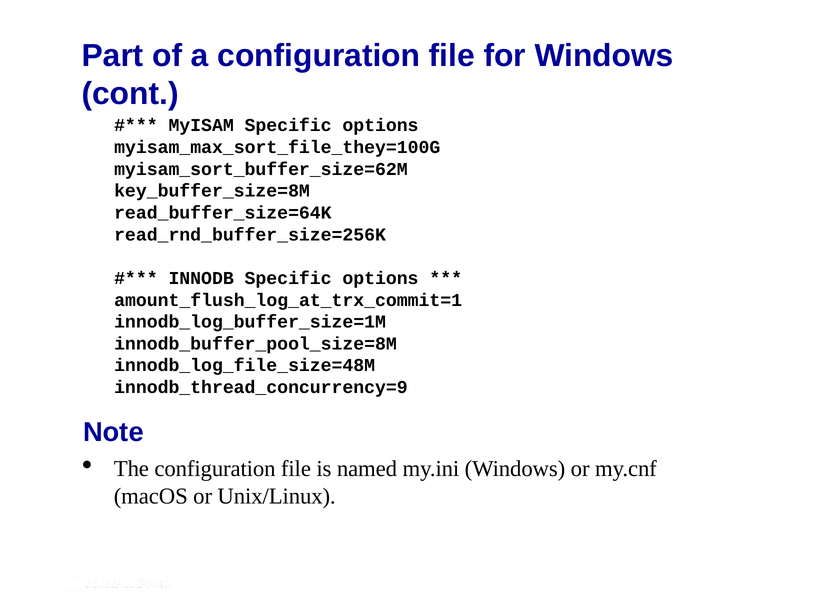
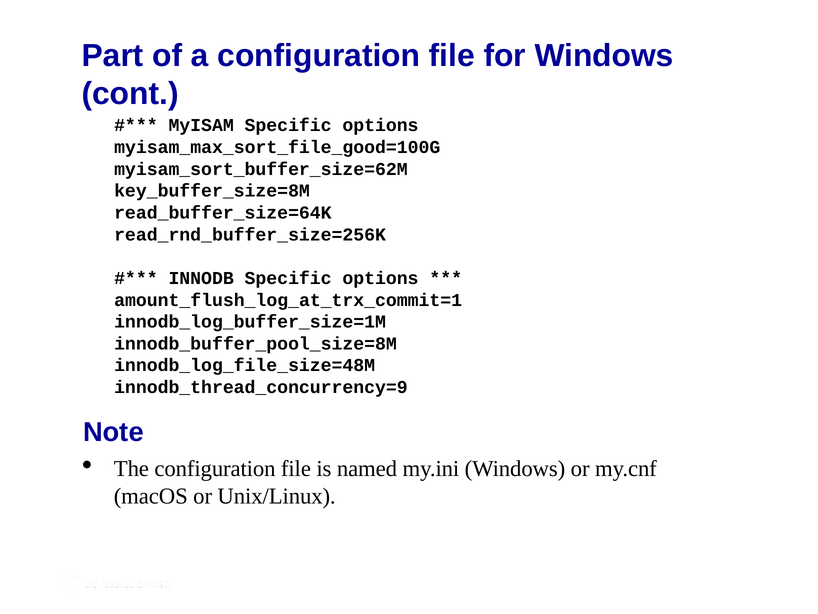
myisam_max_sort_file_they=100G: myisam_max_sort_file_they=100G -> myisam_max_sort_file_good=100G
